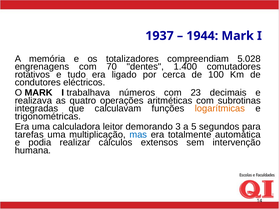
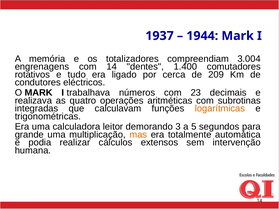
5.028: 5.028 -> 3.004
com 70: 70 -> 14
100: 100 -> 209
tarefas: tarefas -> grande
mas colour: blue -> orange
